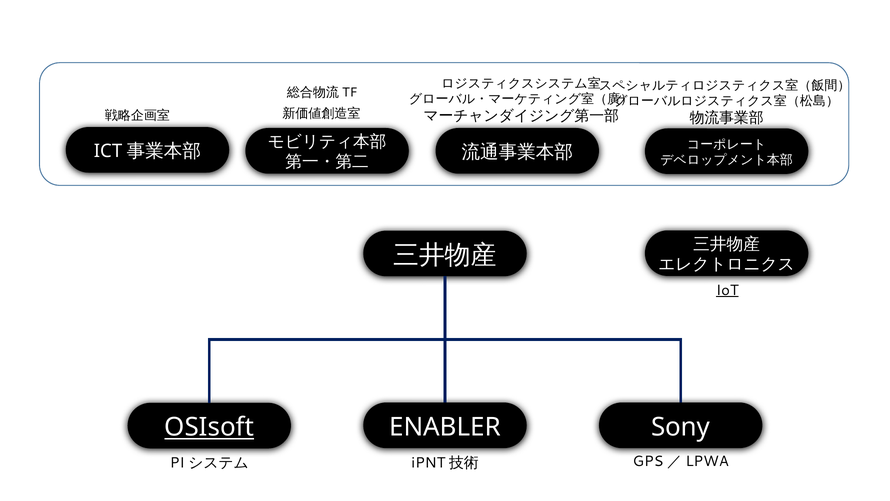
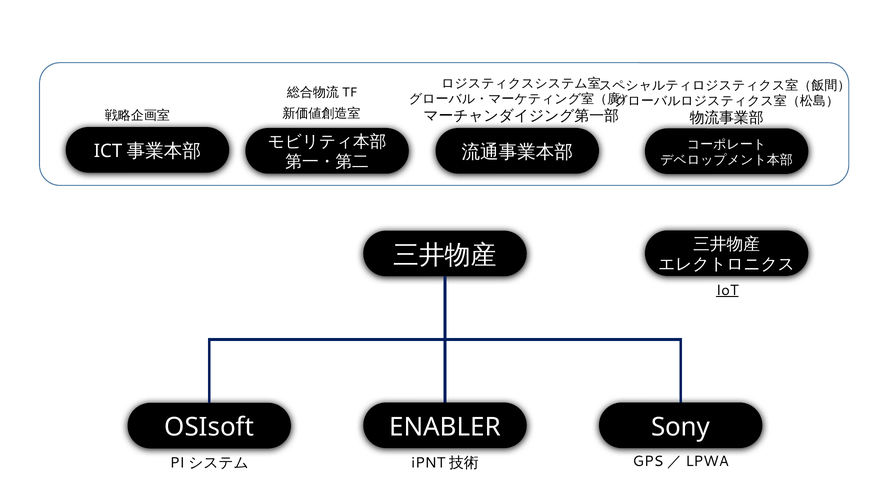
OSIsoft underline: present -> none
